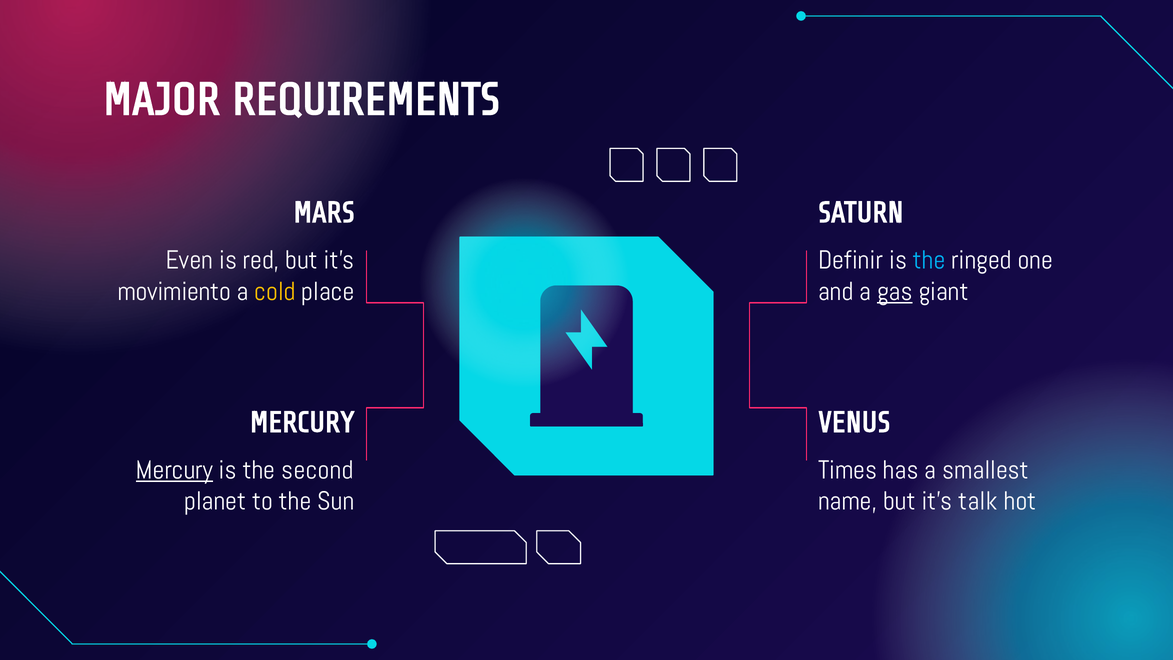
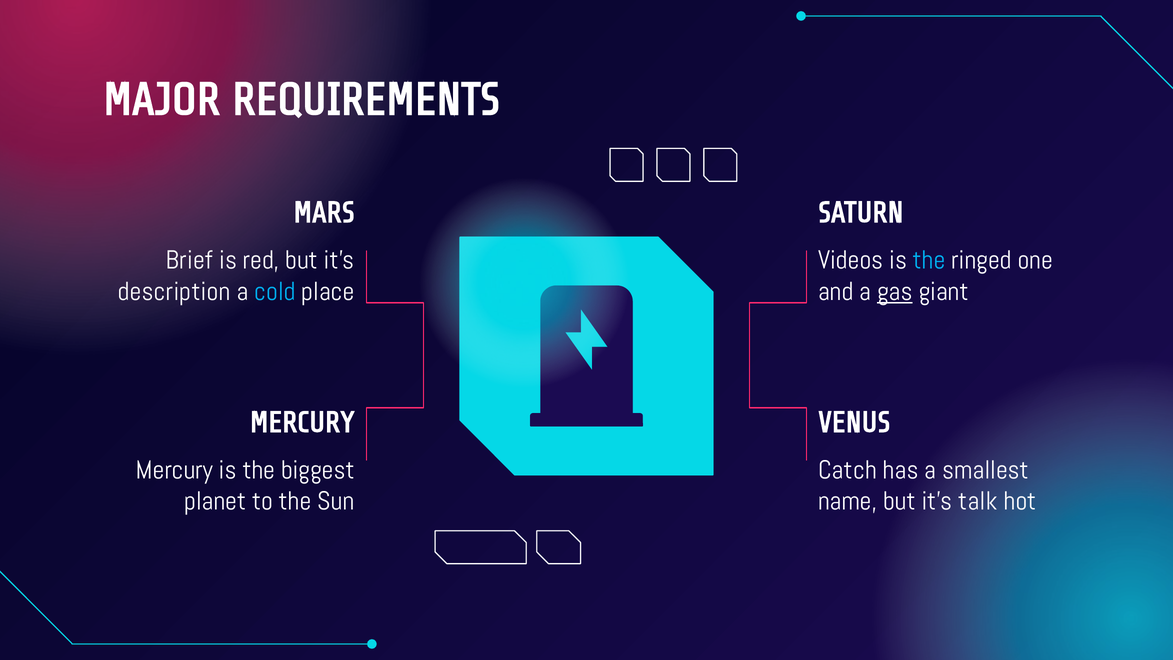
Even: Even -> Brief
Definir: Definir -> Videos
movimiento: movimiento -> description
cold colour: yellow -> light blue
Mercury at (174, 470) underline: present -> none
second: second -> biggest
Times: Times -> Catch
